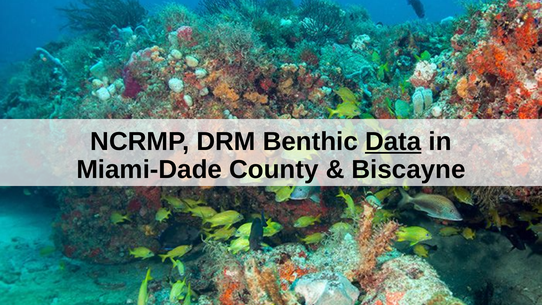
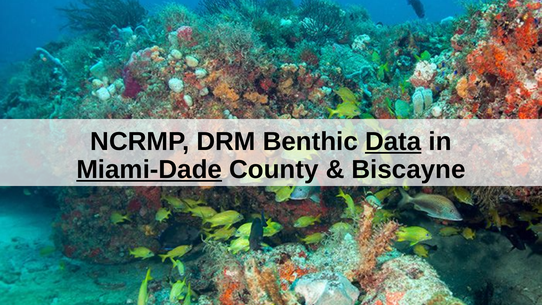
Miami-Dade underline: none -> present
